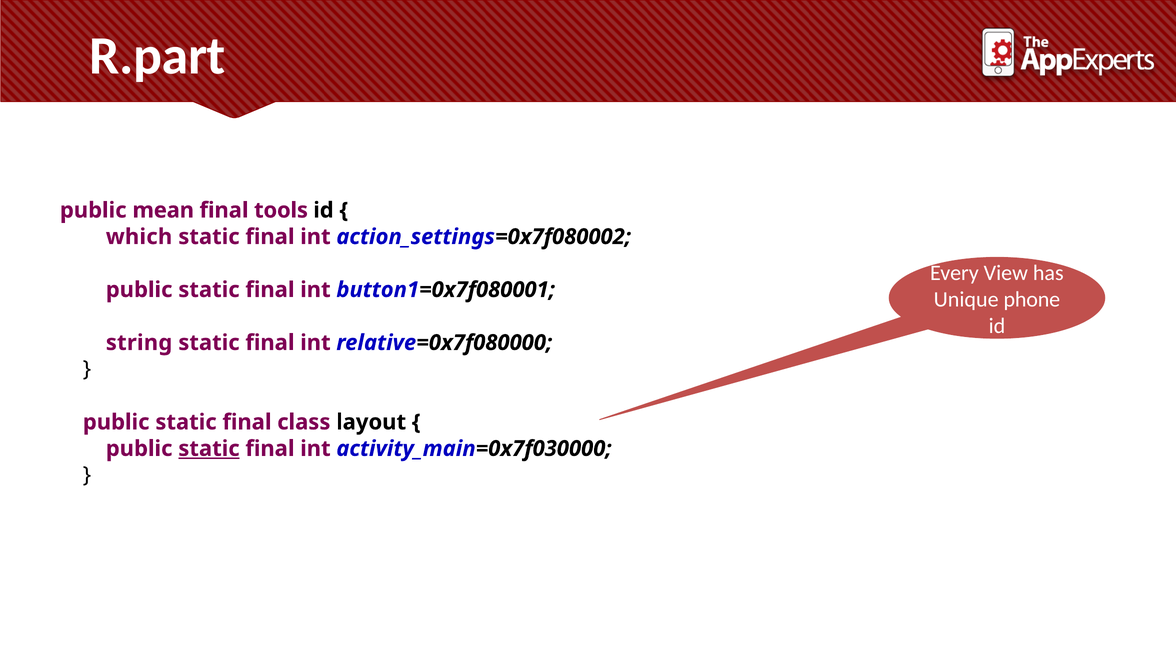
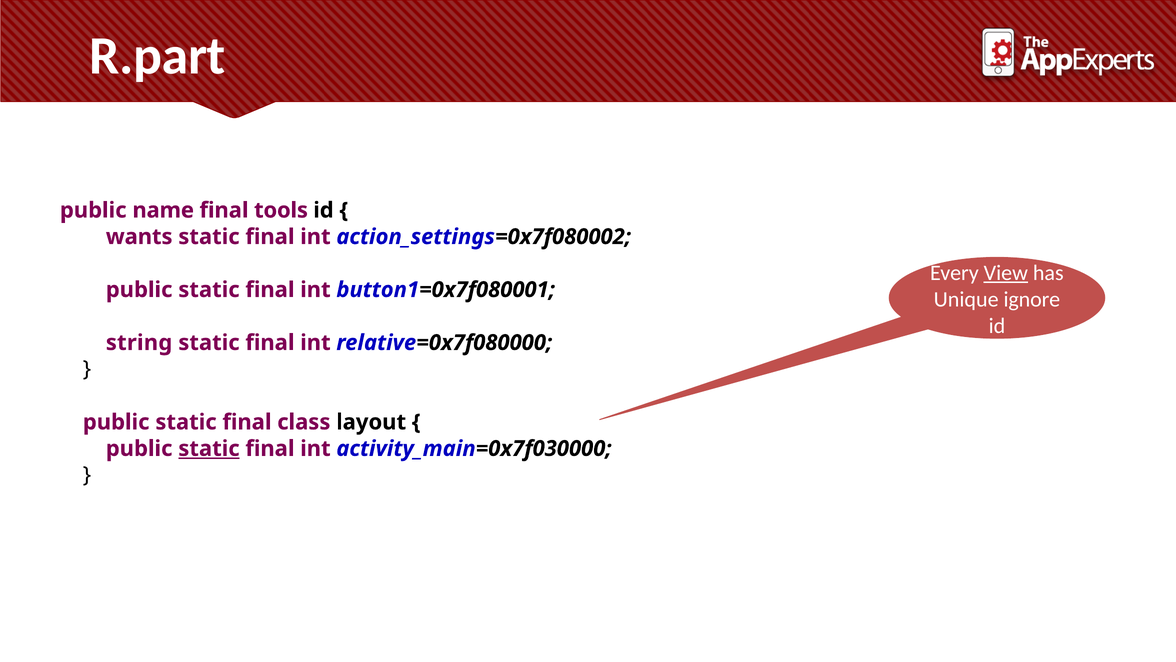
mean: mean -> name
which: which -> wants
View underline: none -> present
phone: phone -> ignore
